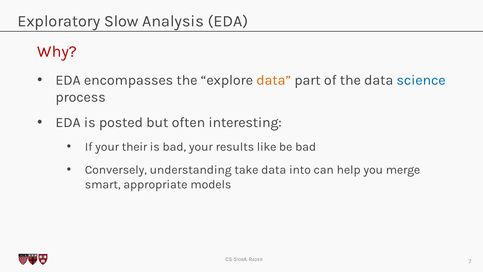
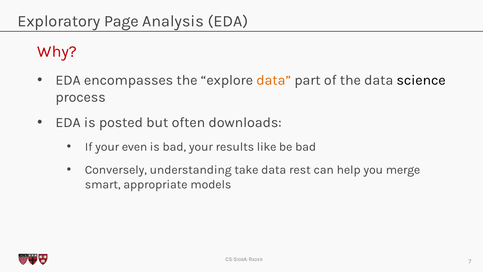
Slow: Slow -> Page
science colour: blue -> black
interesting: interesting -> downloads
their: their -> even
into: into -> rest
